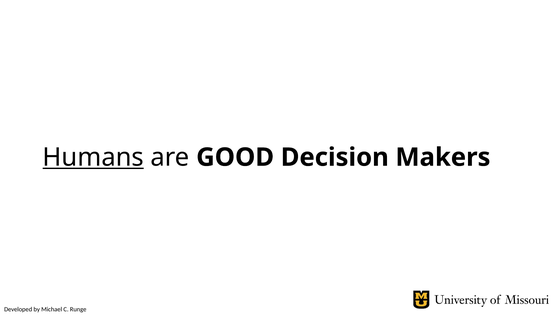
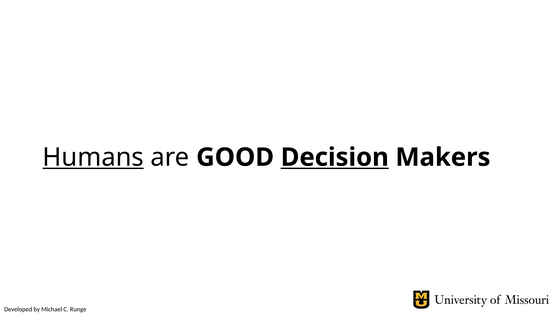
Decision underline: none -> present
